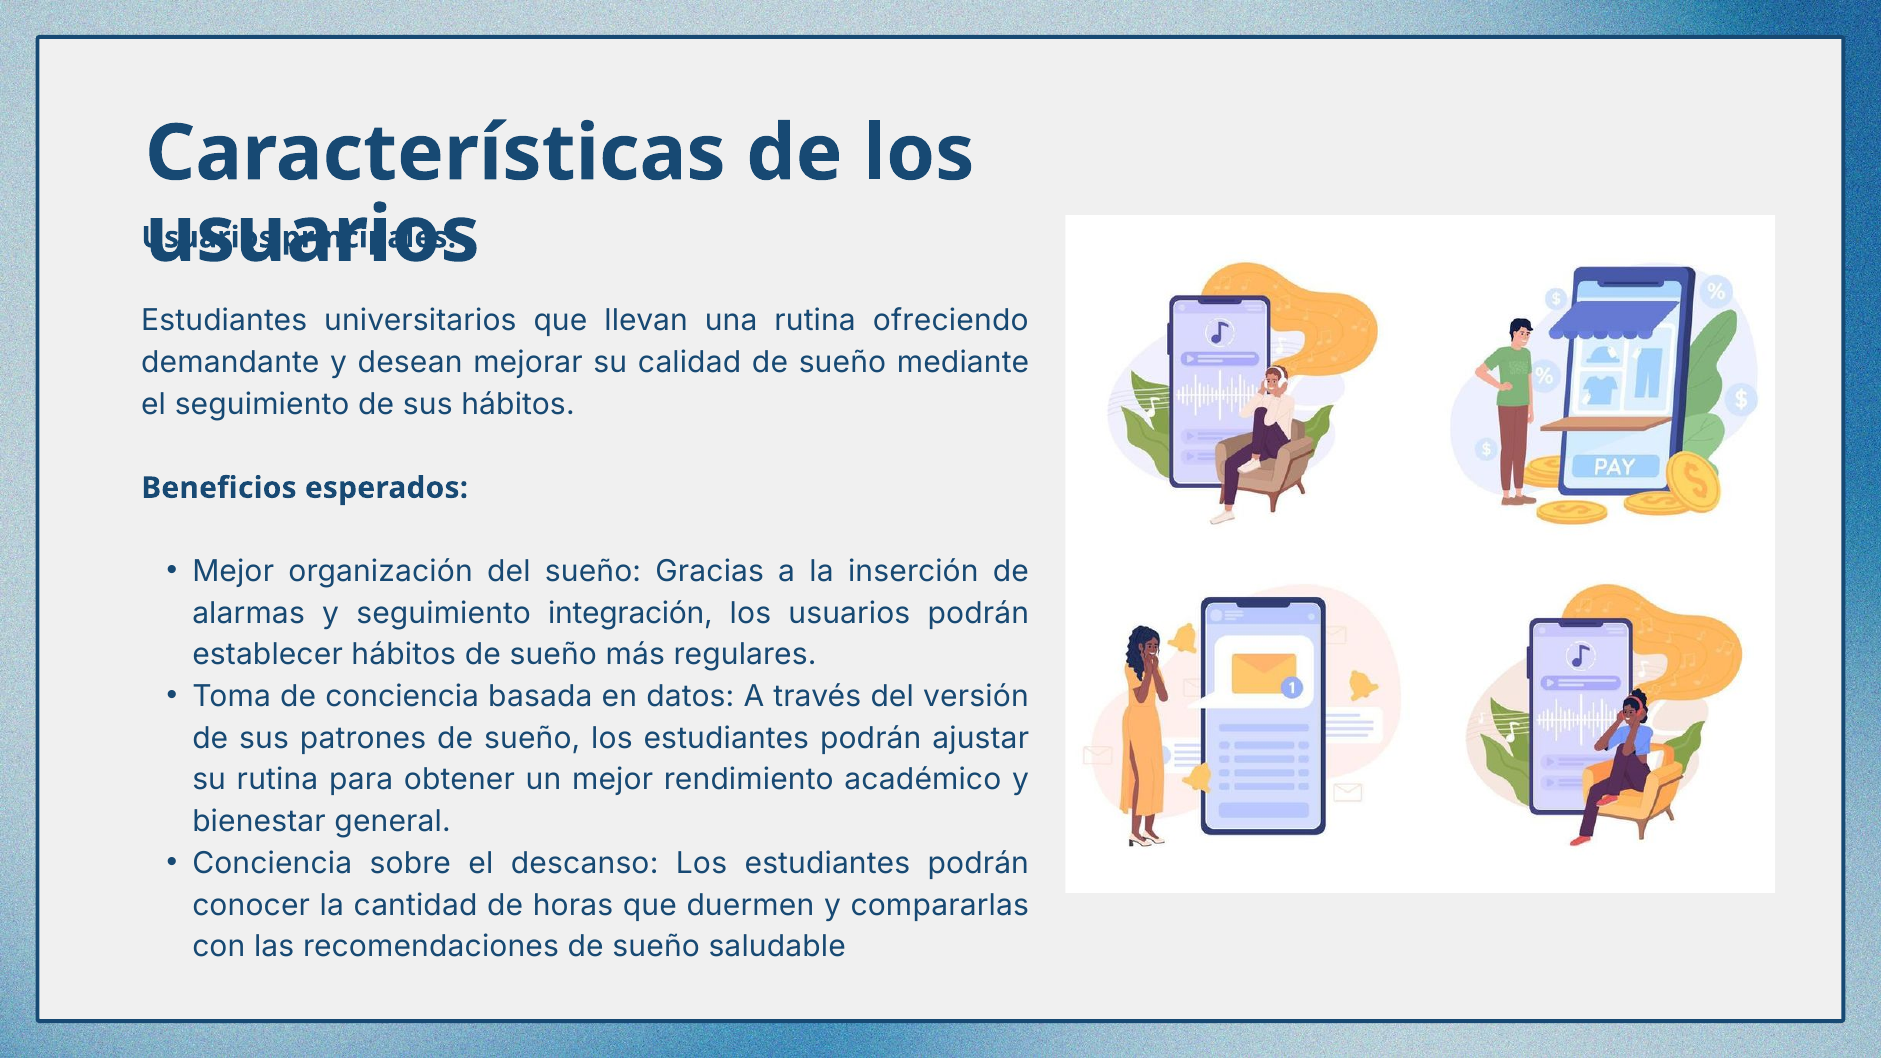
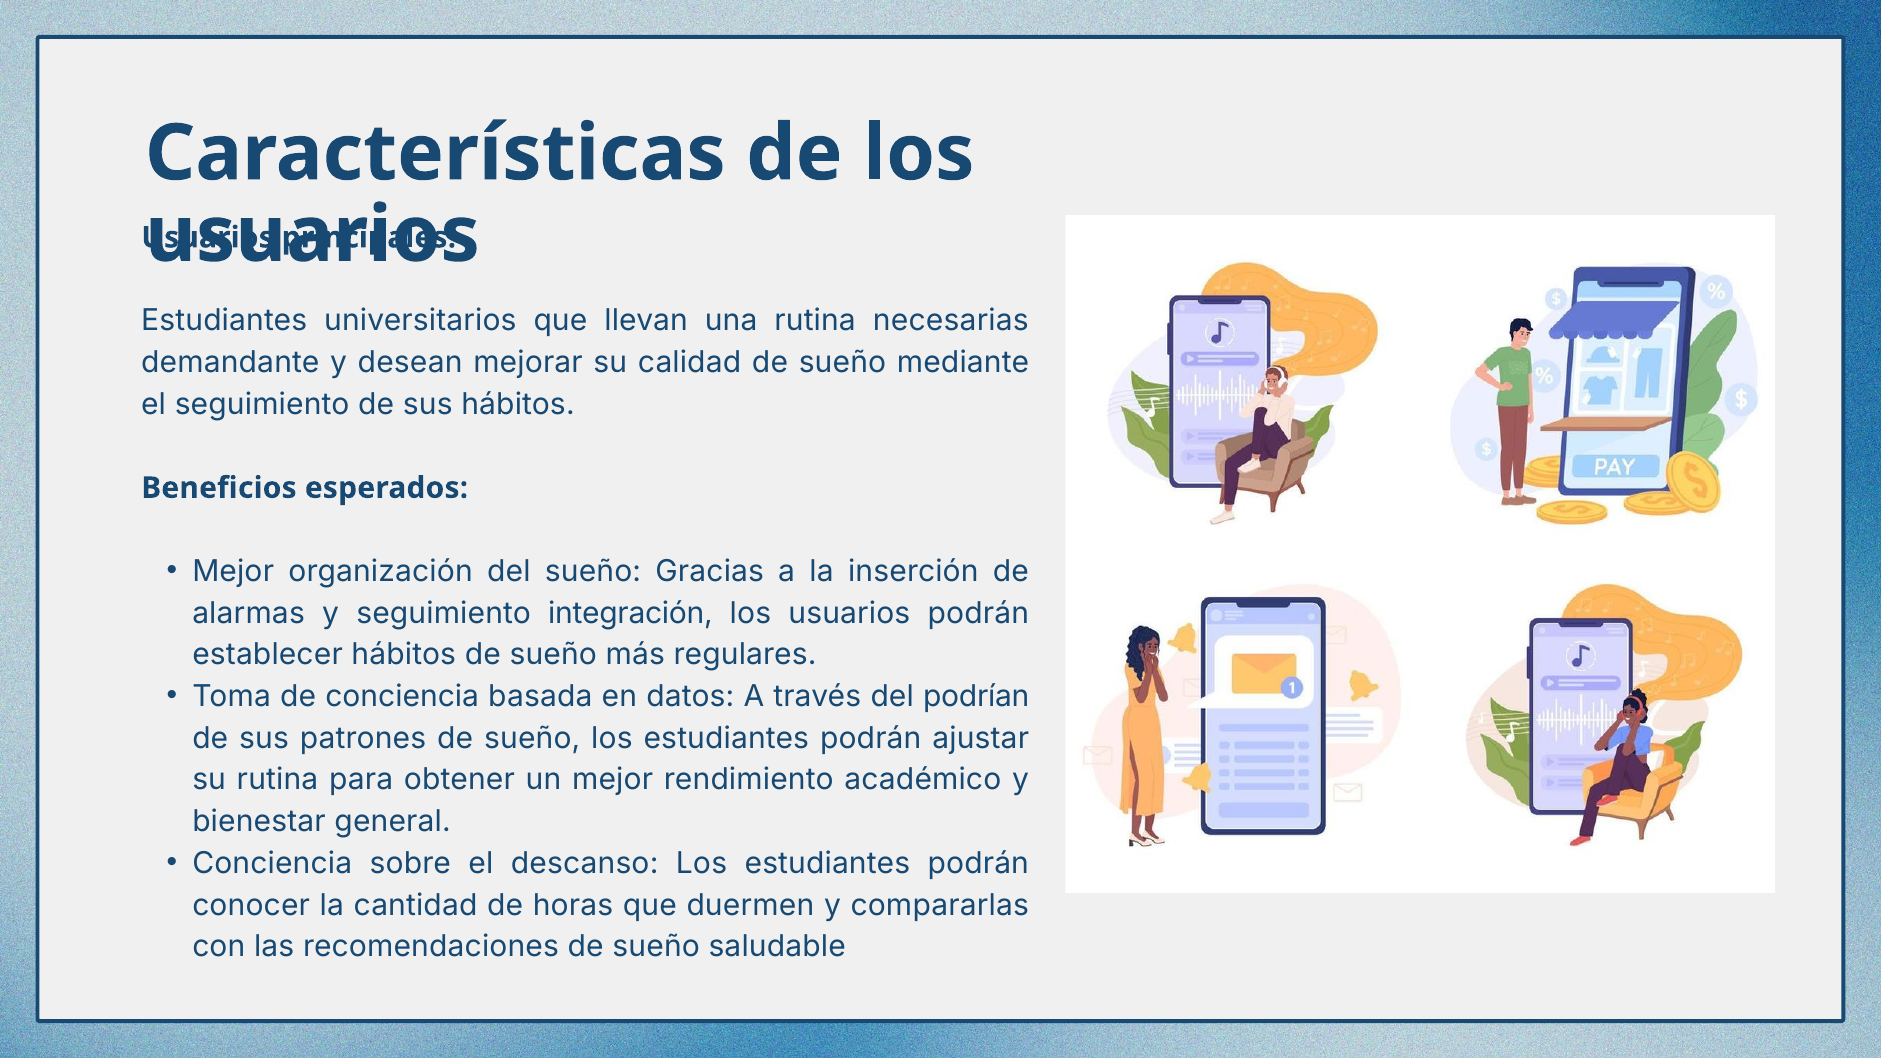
ofreciendo: ofreciendo -> necesarias
versión: versión -> podrían
